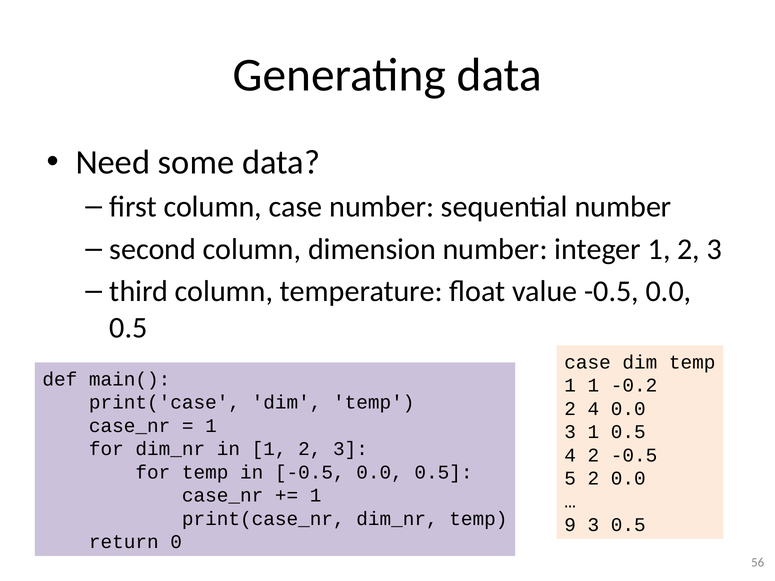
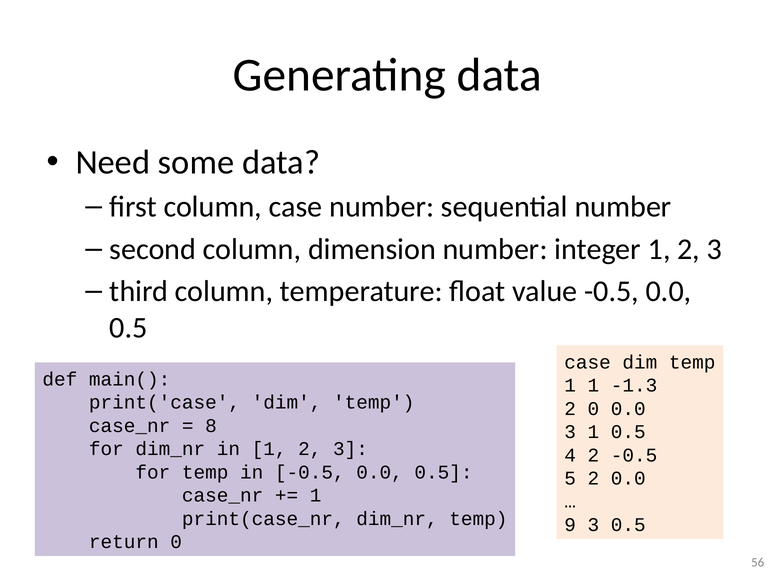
-0.2: -0.2 -> -1.3
2 4: 4 -> 0
1 at (211, 426): 1 -> 8
